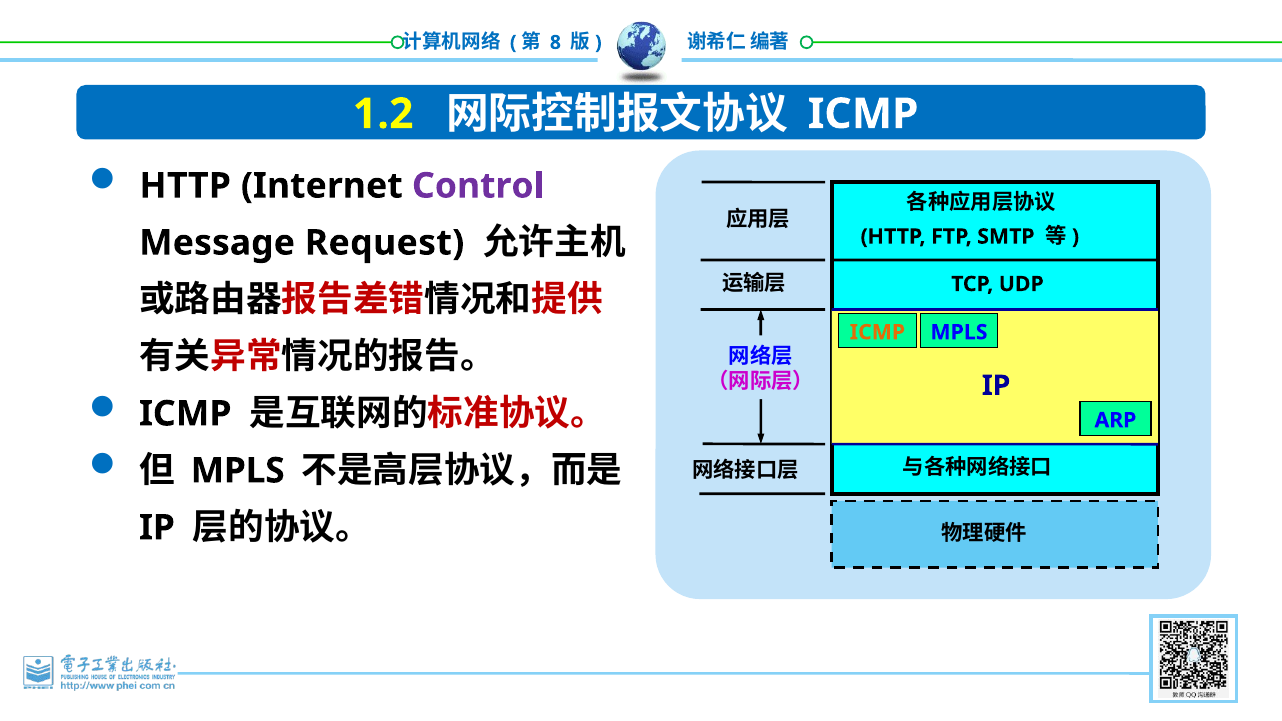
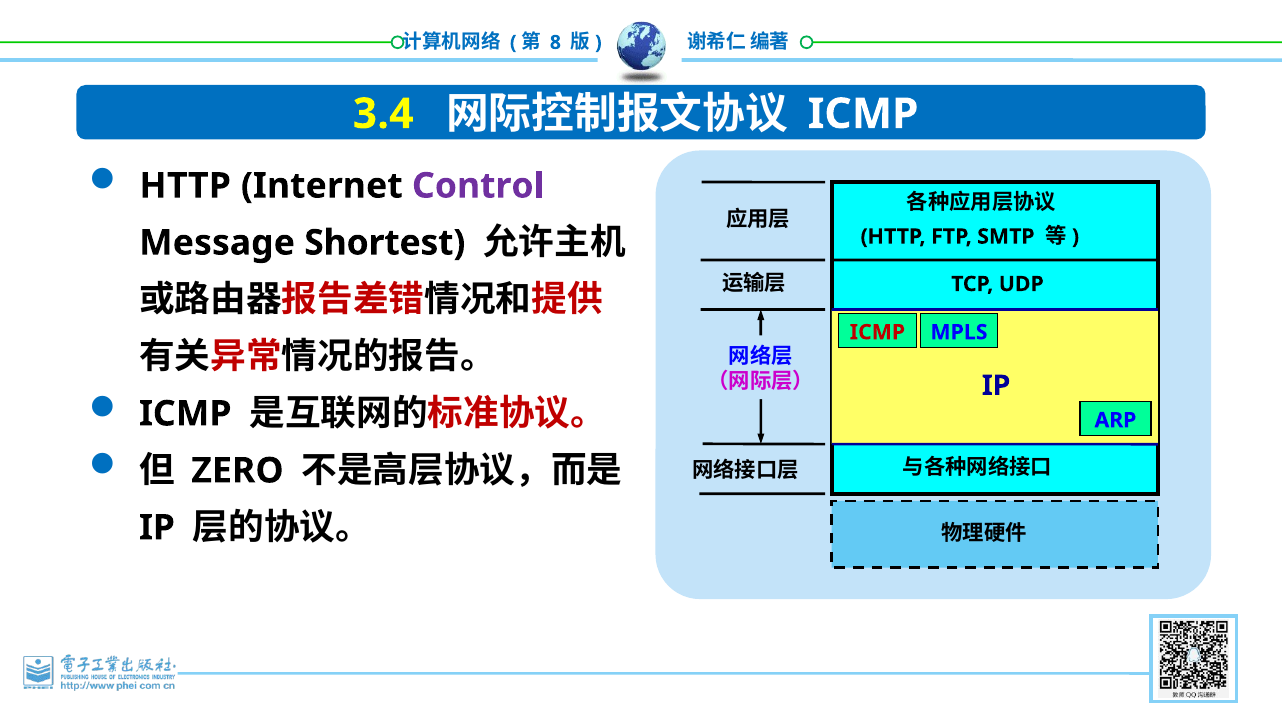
1.2: 1.2 -> 3.4
Request: Request -> Shortest
ICMP at (877, 332) colour: orange -> red
MPLS at (238, 471): MPLS -> ZERO
